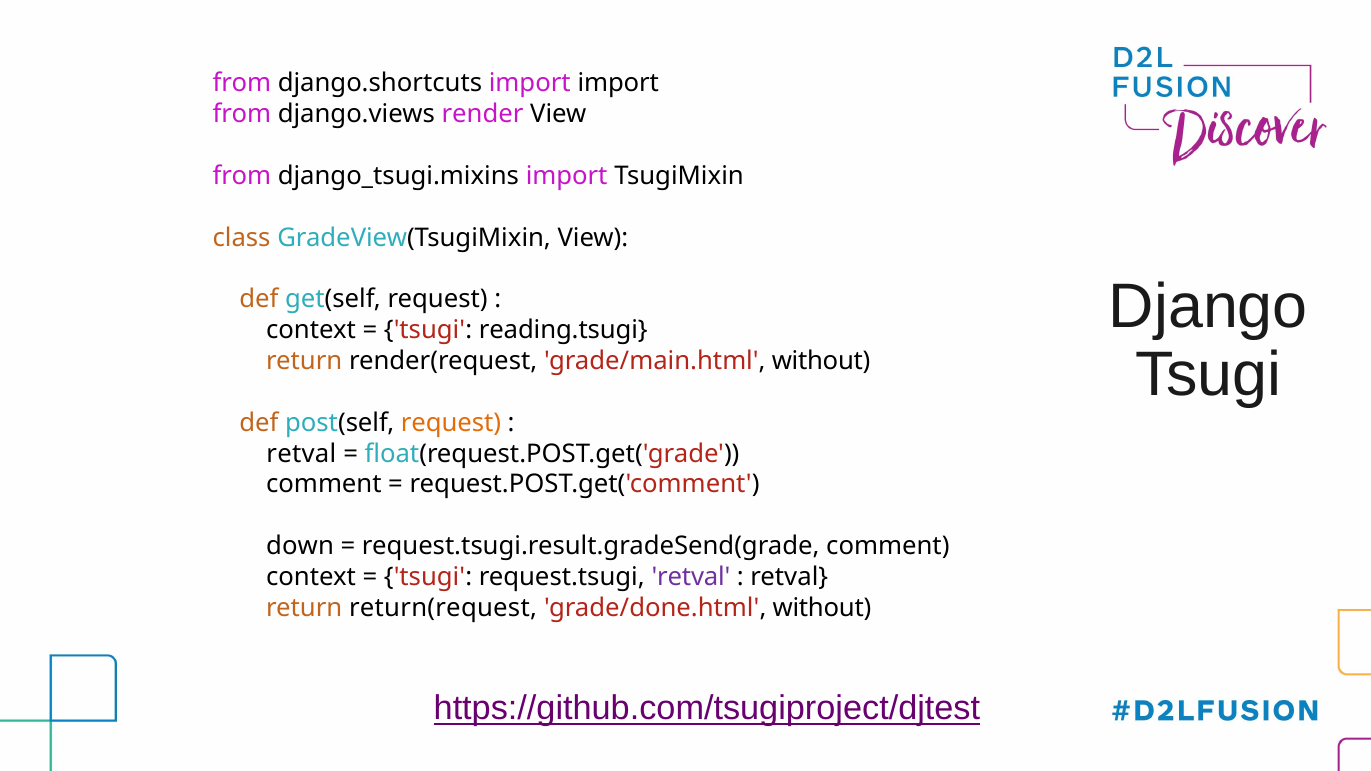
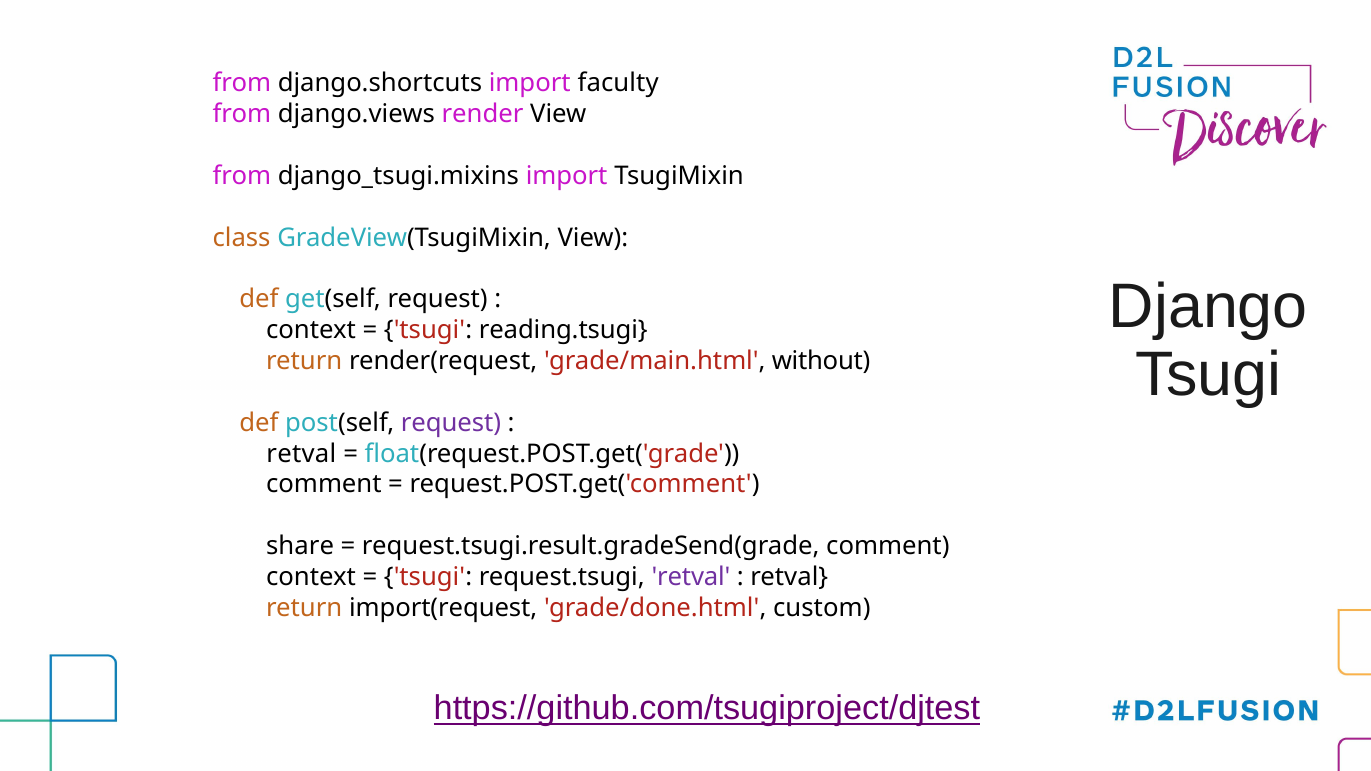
import import: import -> faculty
request at (451, 423) colour: orange -> purple
down: down -> share
return(request: return(request -> import(request
grade/done.html without: without -> custom
